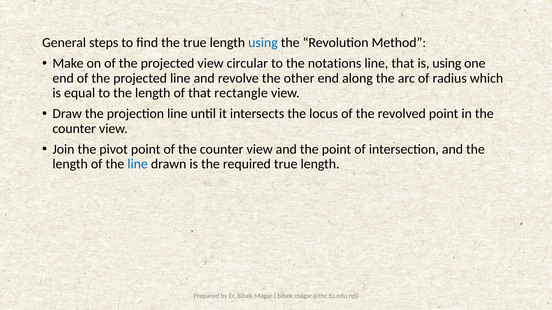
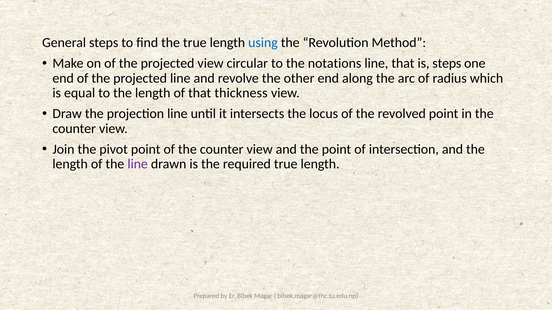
is using: using -> steps
rectangle: rectangle -> thickness
line at (138, 164) colour: blue -> purple
